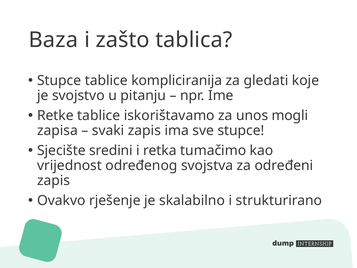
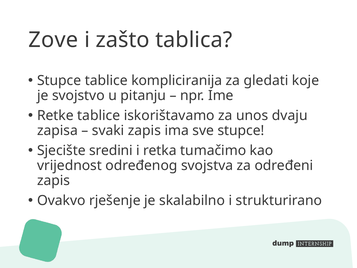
Baza: Baza -> Zove
mogli: mogli -> dvaju
